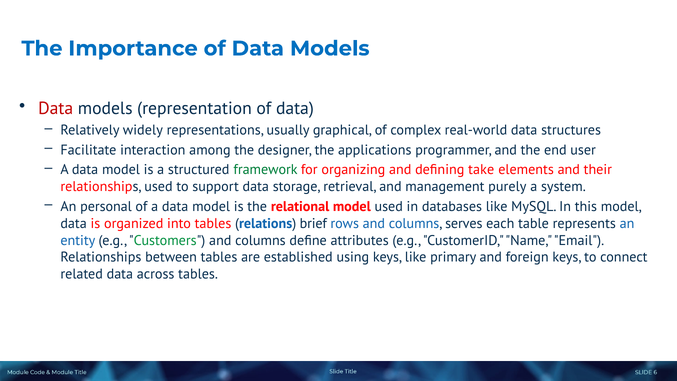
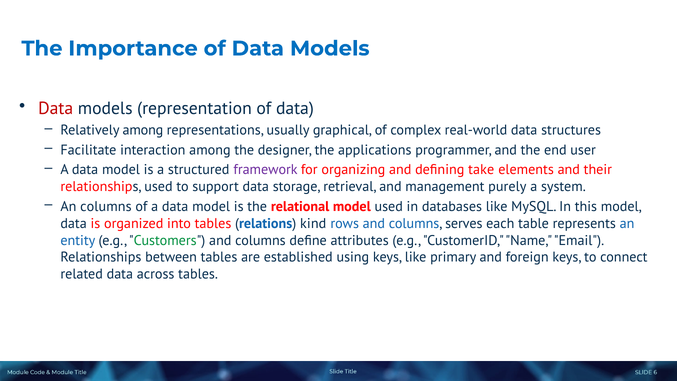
Relatively widely: widely -> among
framework colour: green -> purple
An personal: personal -> columns
brief: brief -> kind
